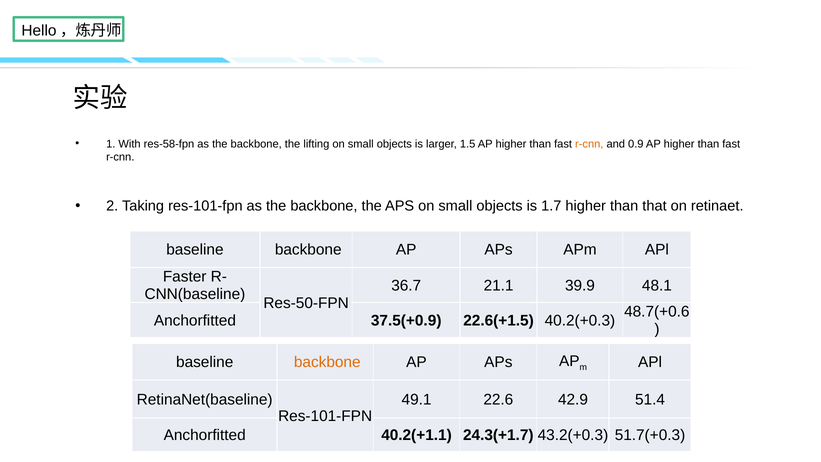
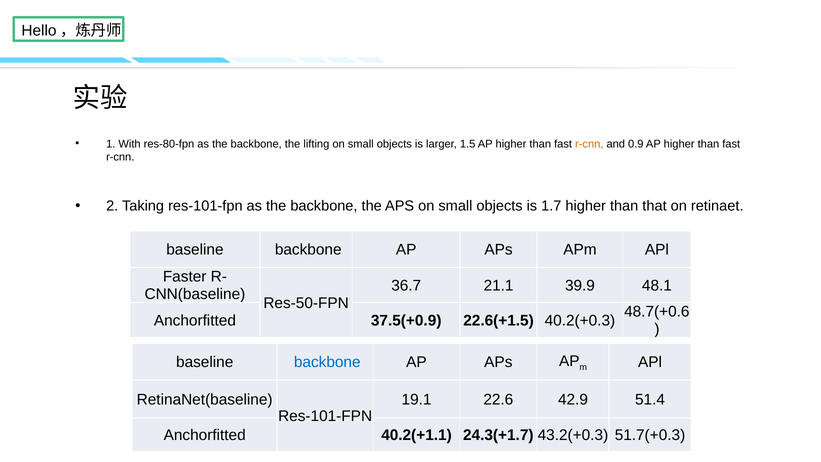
res-58-fpn: res-58-fpn -> res-80-fpn
backbone at (327, 362) colour: orange -> blue
49.1: 49.1 -> 19.1
